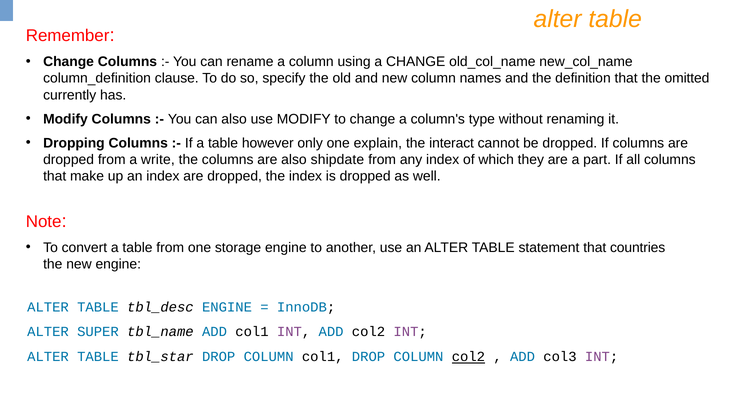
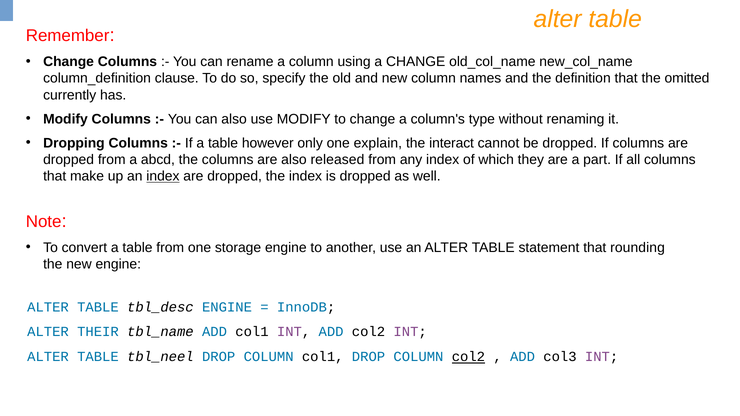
write: write -> abcd
shipdate: shipdate -> released
index at (163, 176) underline: none -> present
countries: countries -> rounding
SUPER: SUPER -> THEIR
tbl_star: tbl_star -> tbl_neel
